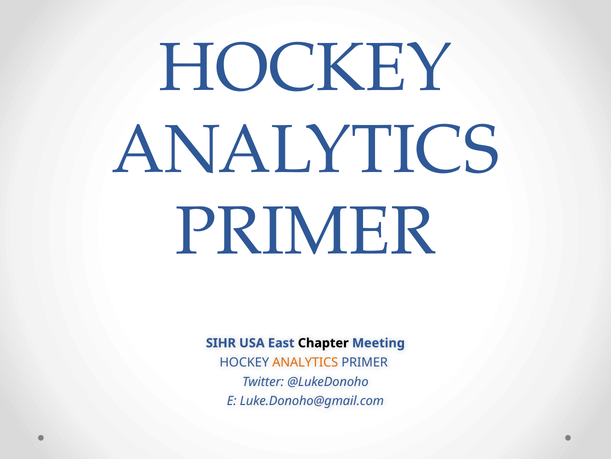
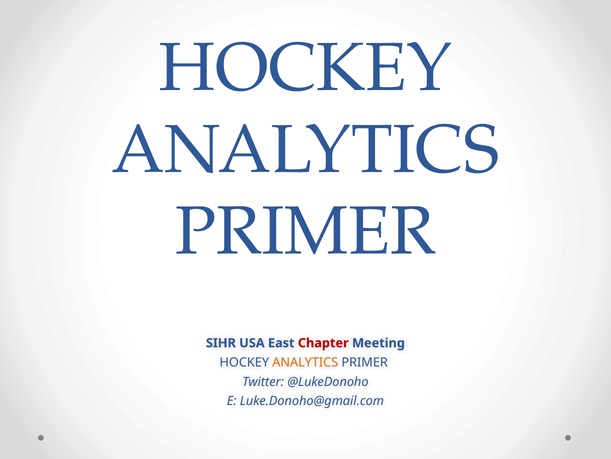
Chapter colour: black -> red
